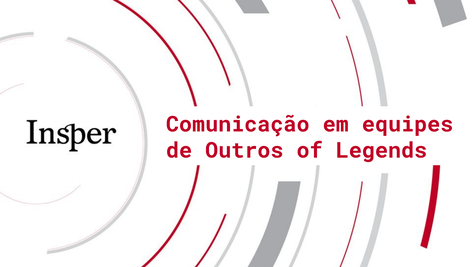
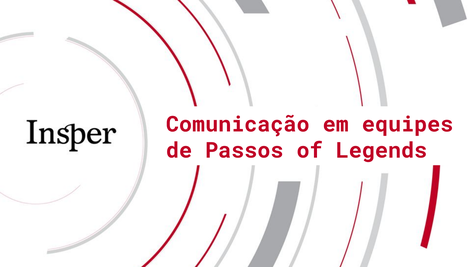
Outros: Outros -> Passos
